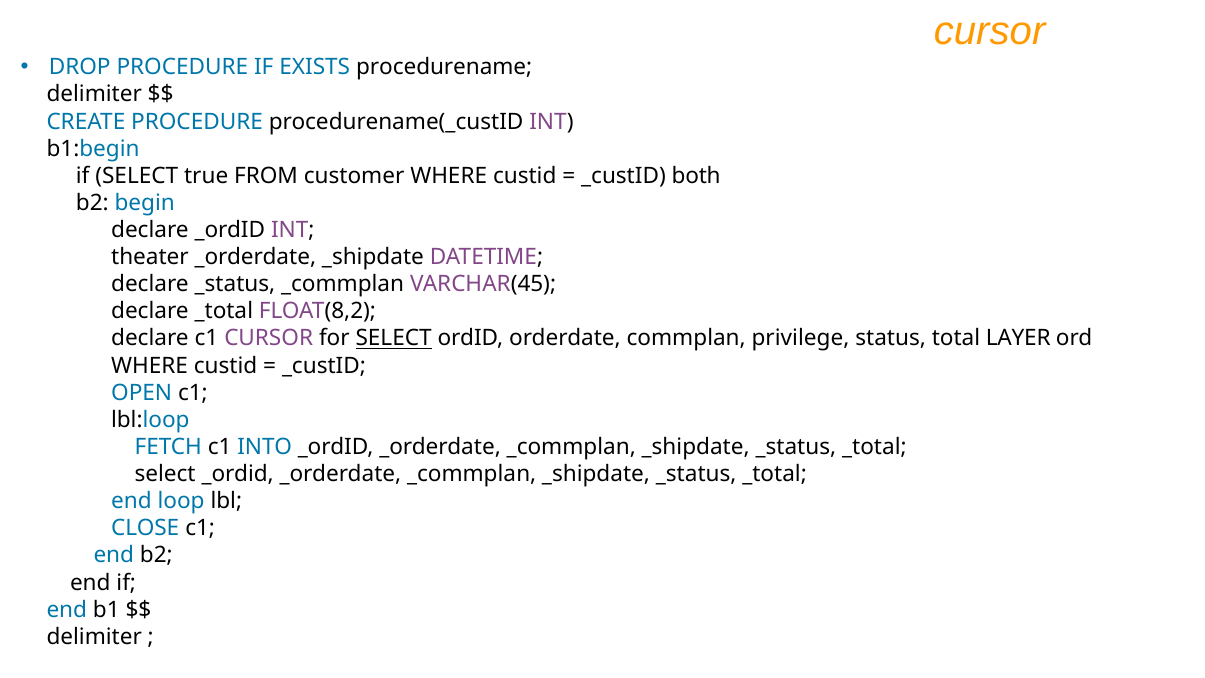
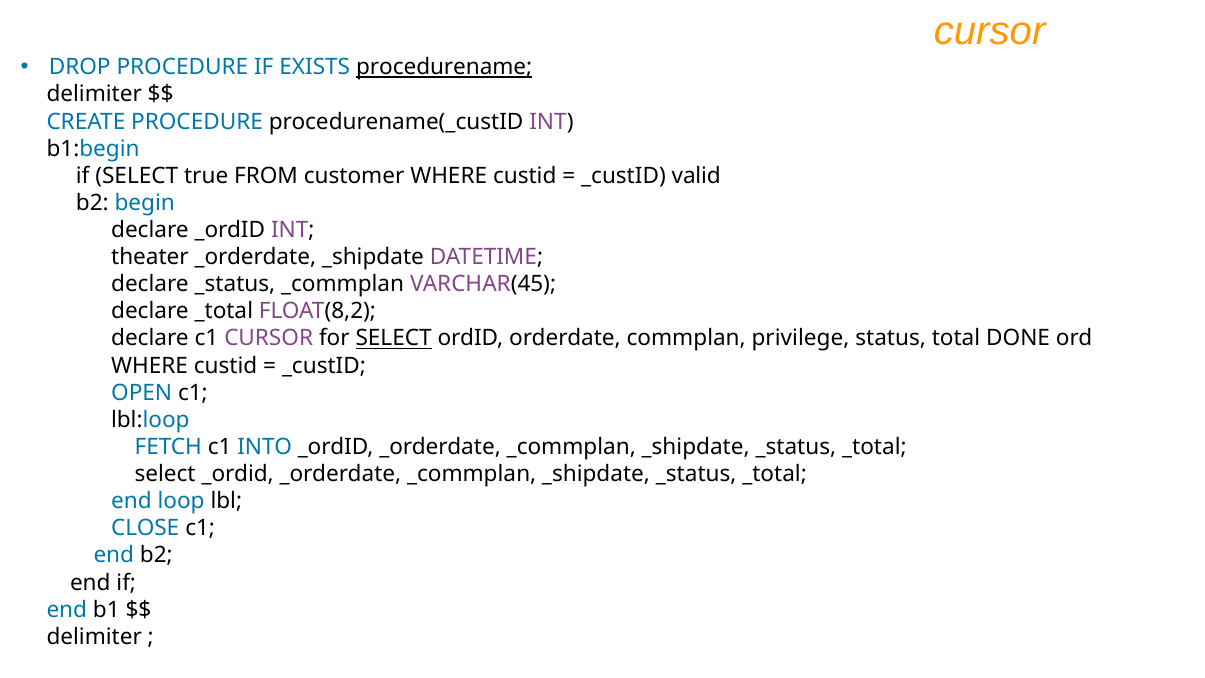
procedurename underline: none -> present
both: both -> valid
LAYER: LAYER -> DONE
